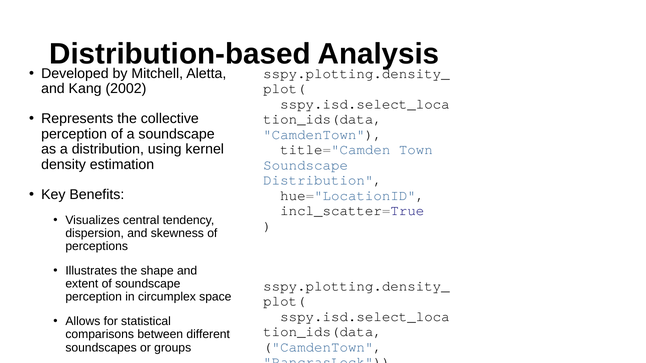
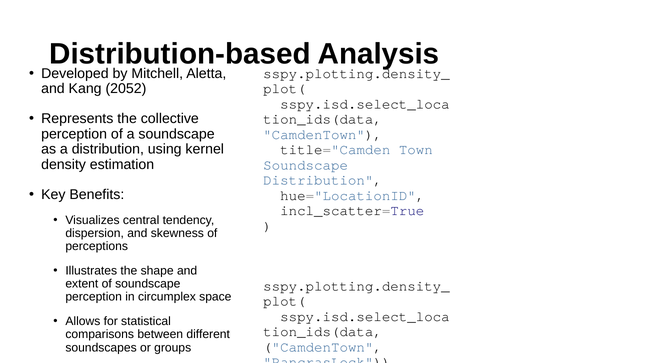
2002: 2002 -> 2052
